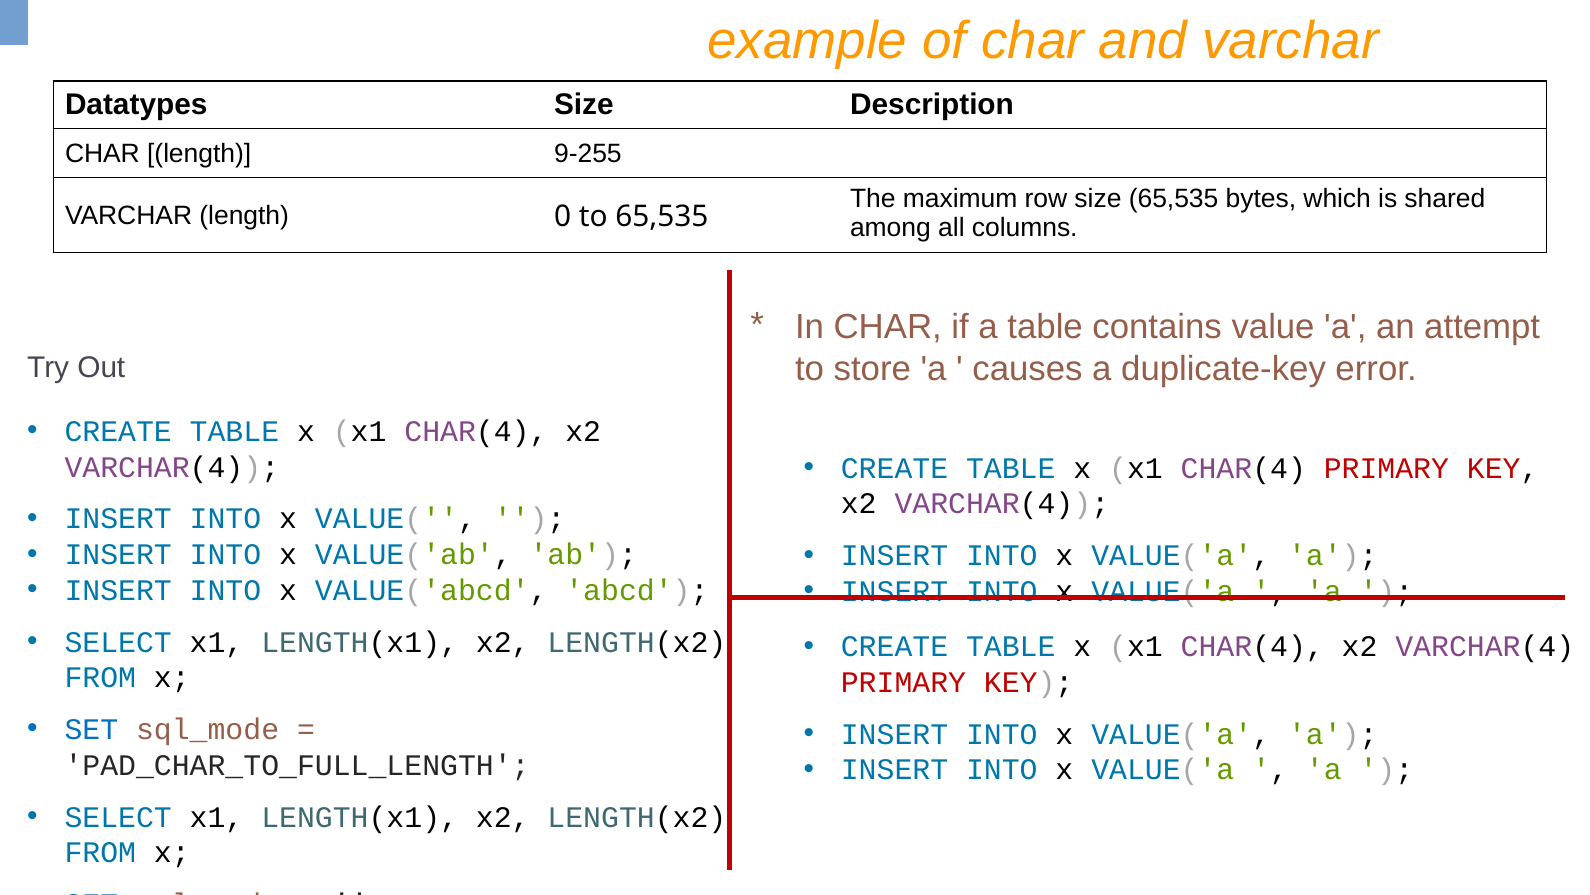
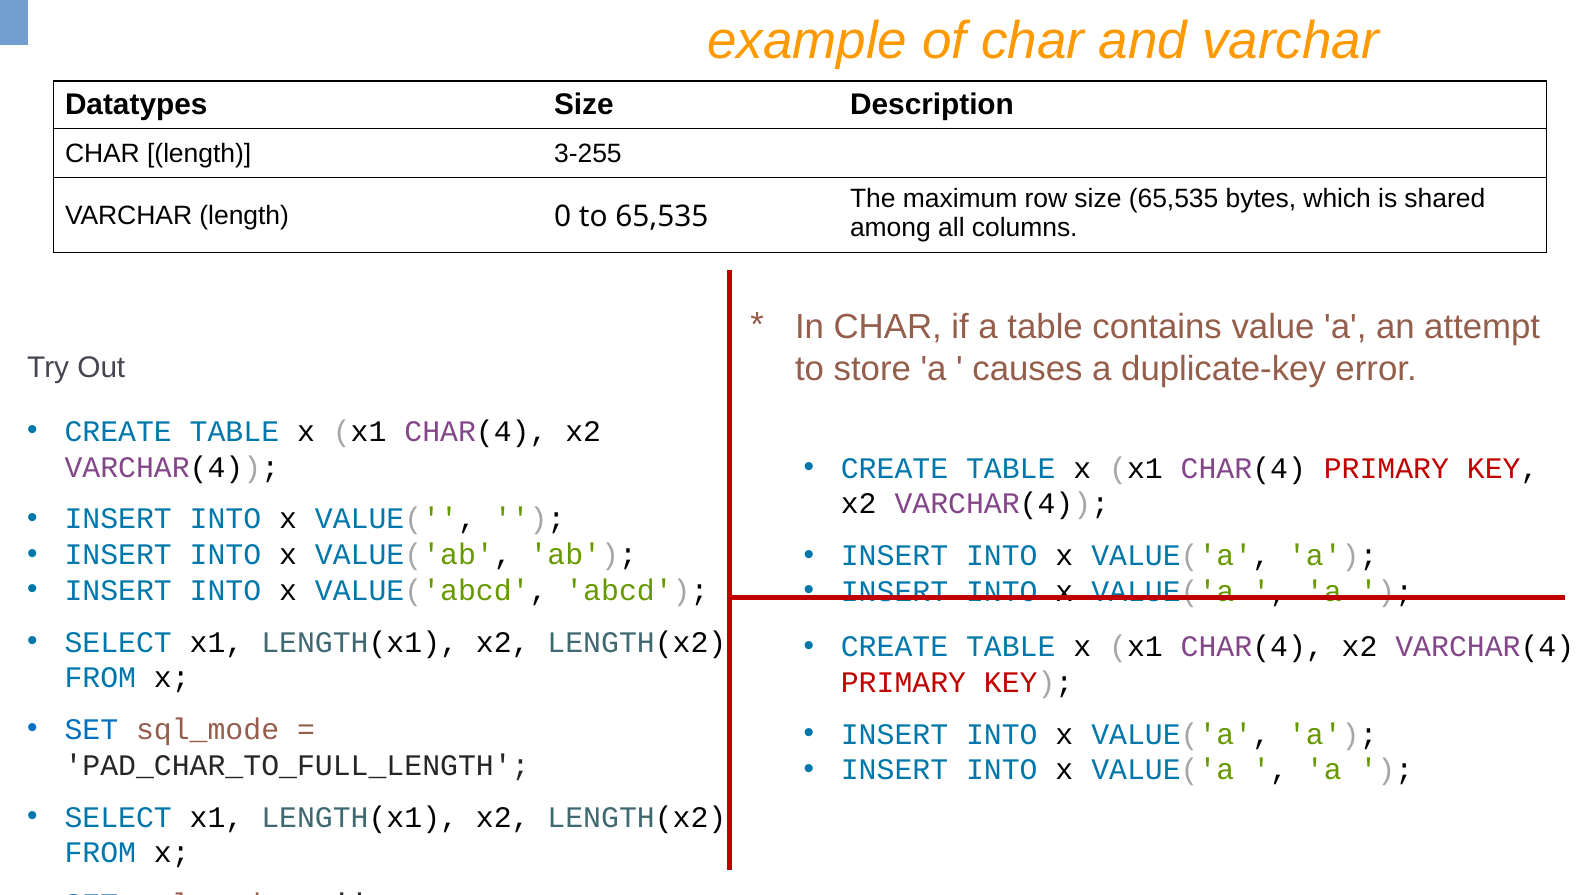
9-255: 9-255 -> 3-255
